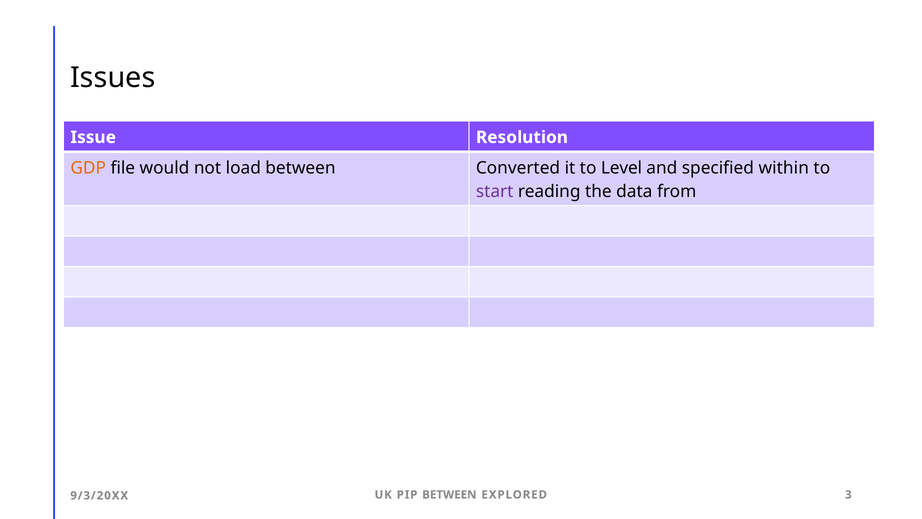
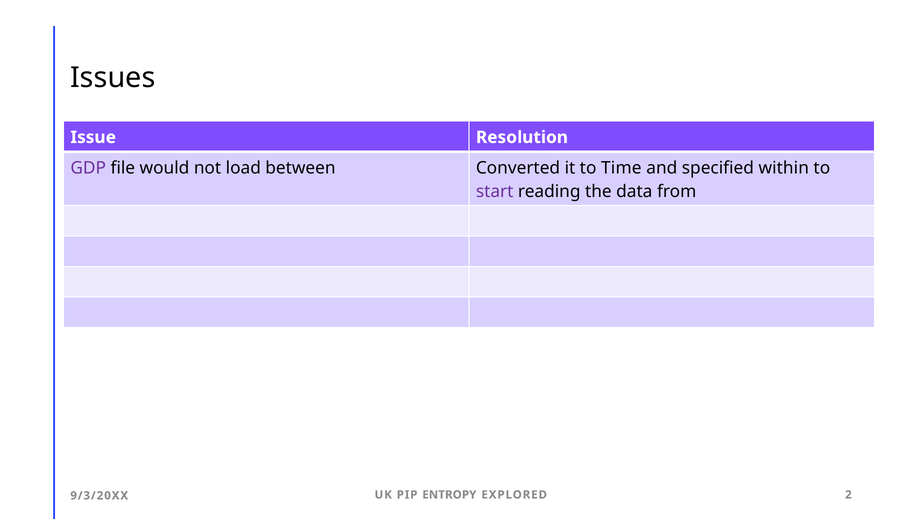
GDP colour: orange -> purple
Level: Level -> Time
PIP BETWEEN: BETWEEN -> ENTROPY
3: 3 -> 2
